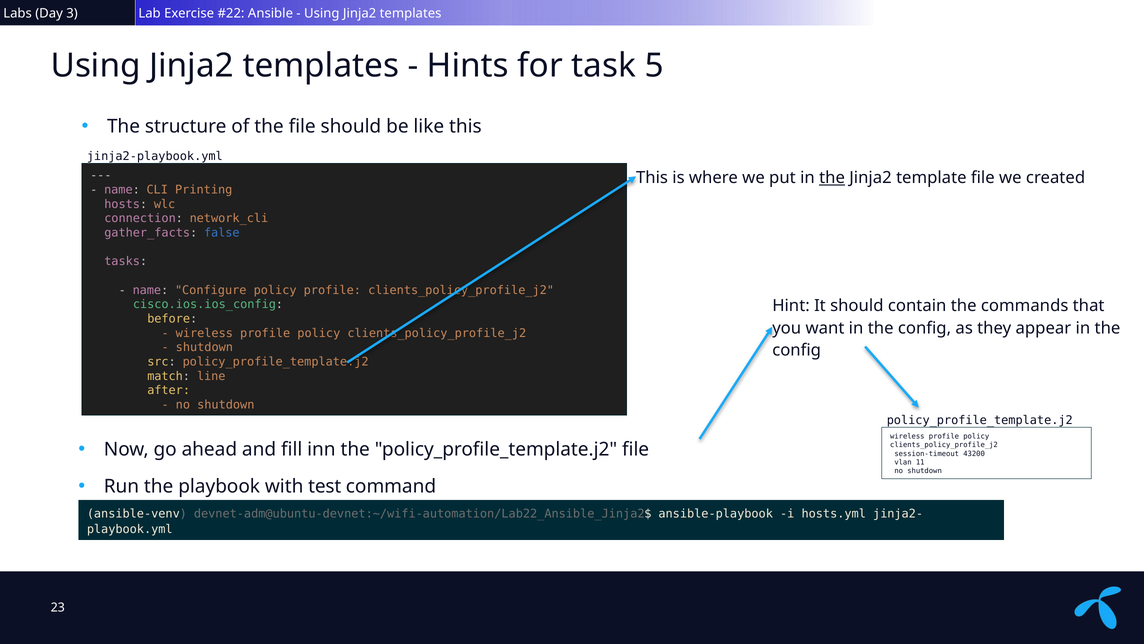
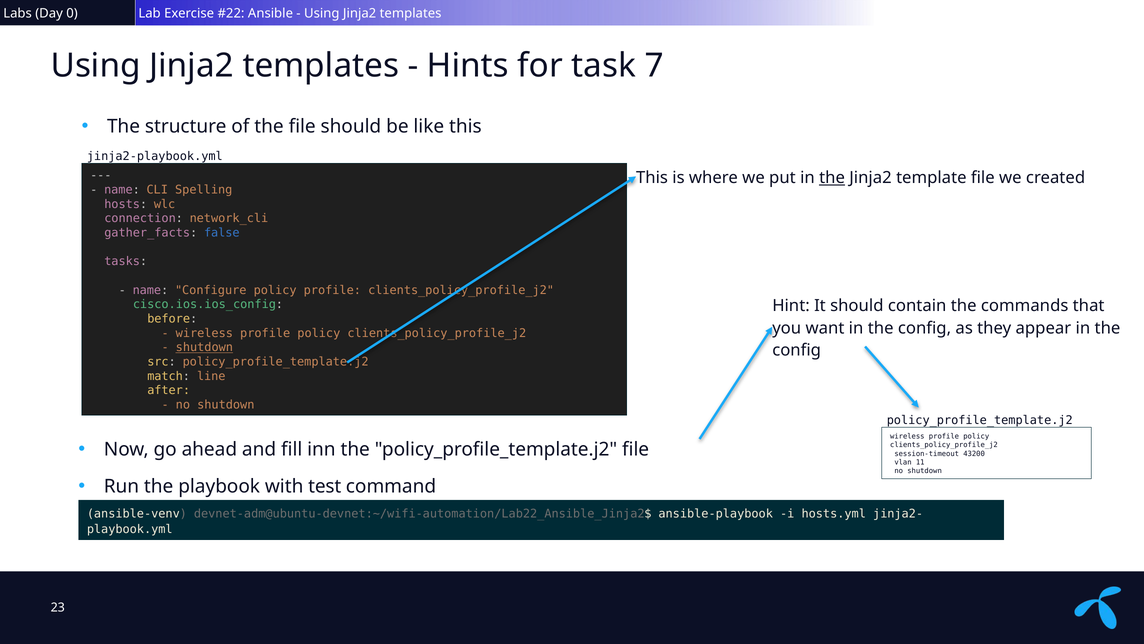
3: 3 -> 0
5: 5 -> 7
Printing: Printing -> Spelling
shutdown at (204, 347) underline: none -> present
